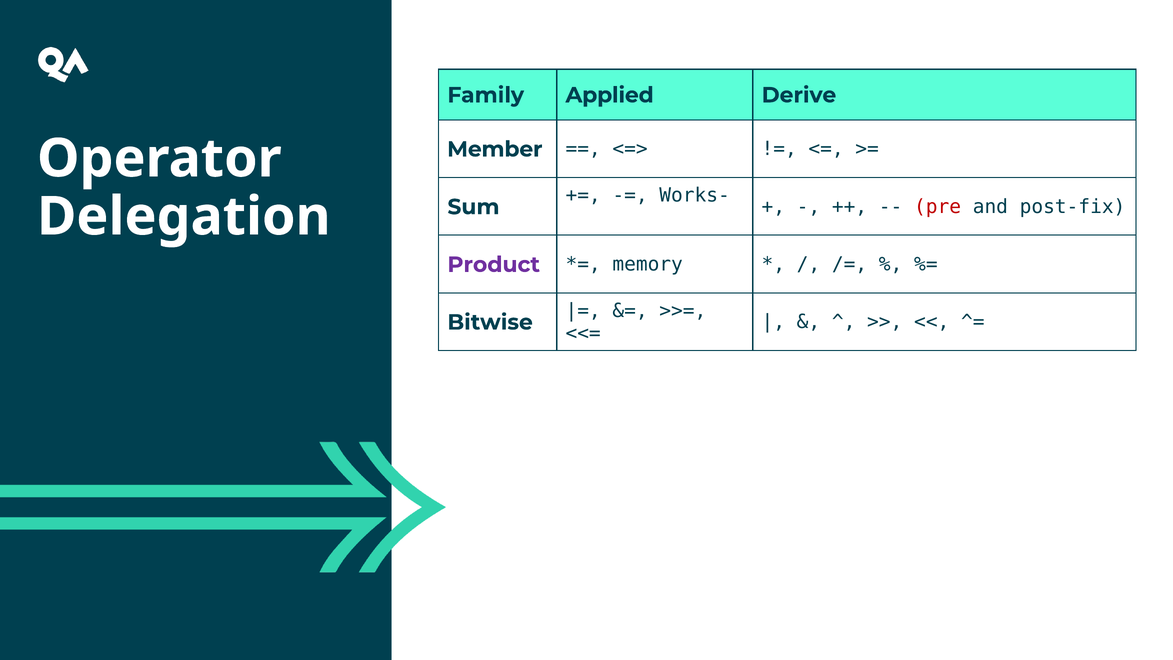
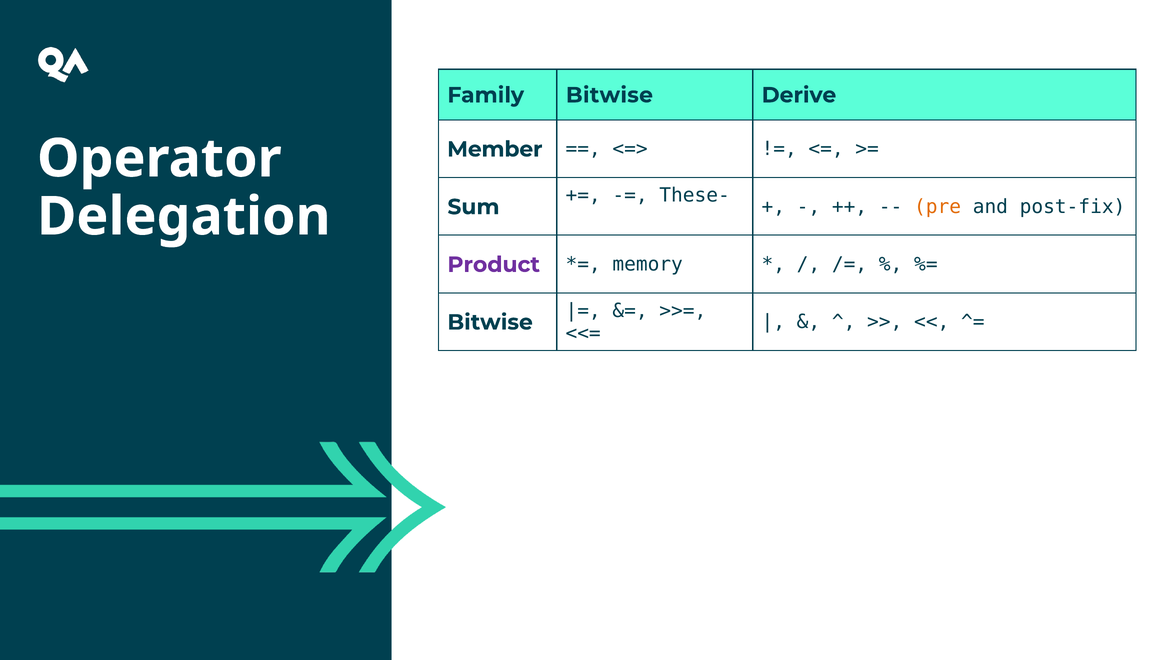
Family Applied: Applied -> Bitwise
Works-: Works- -> These-
pre colour: red -> orange
